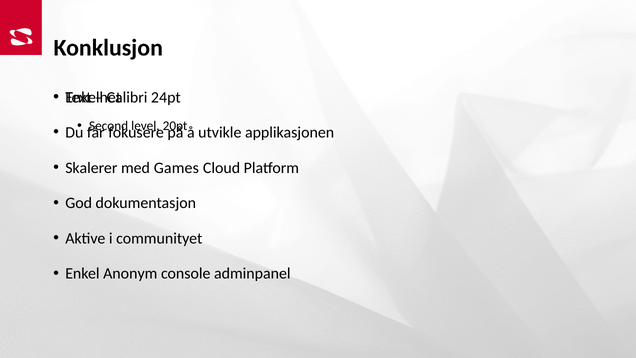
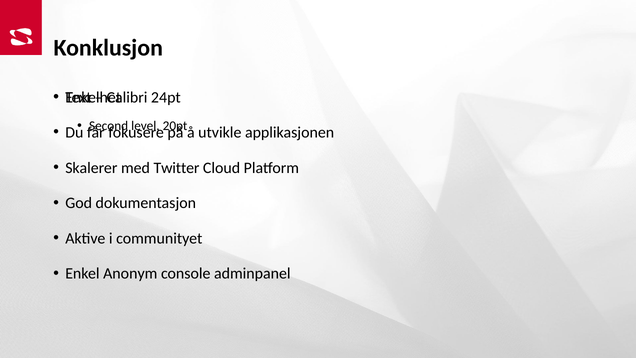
Games: Games -> Twitter
